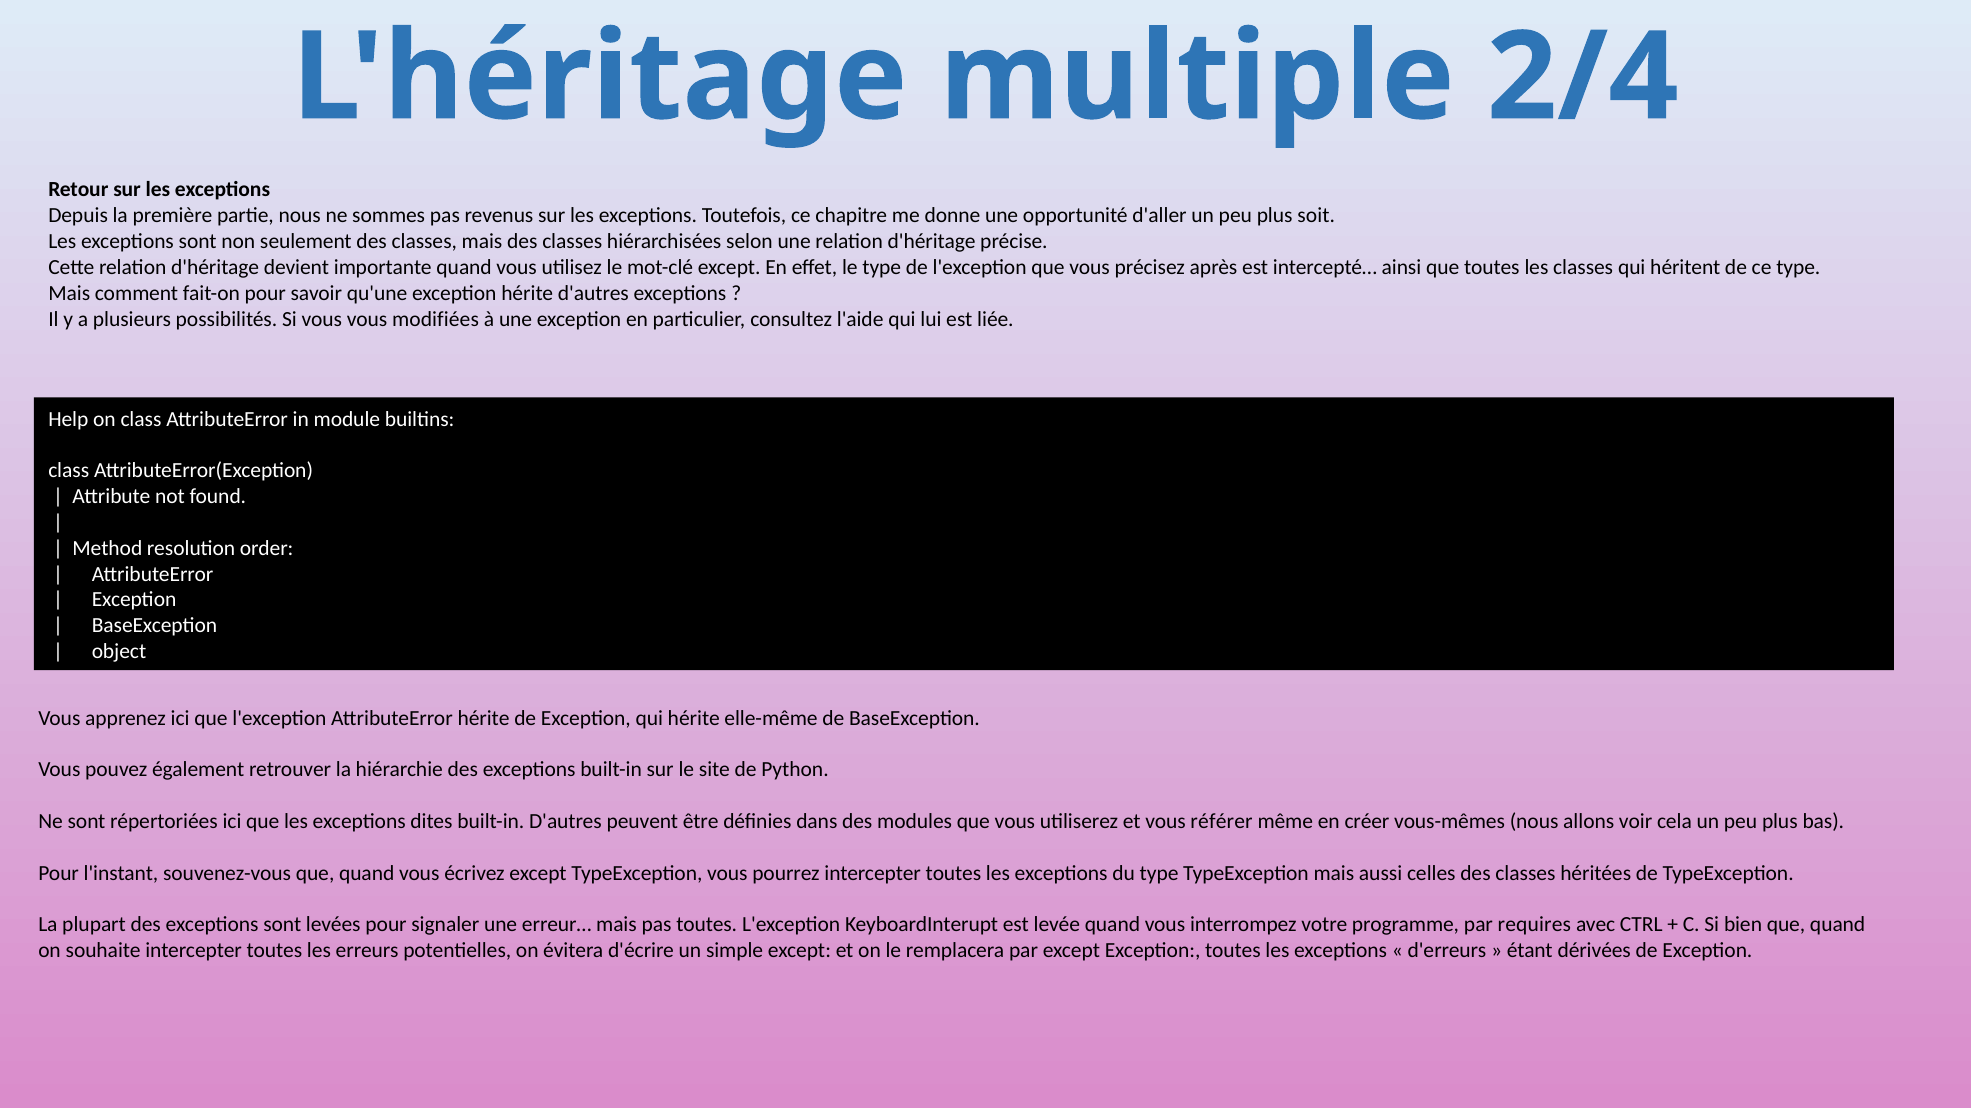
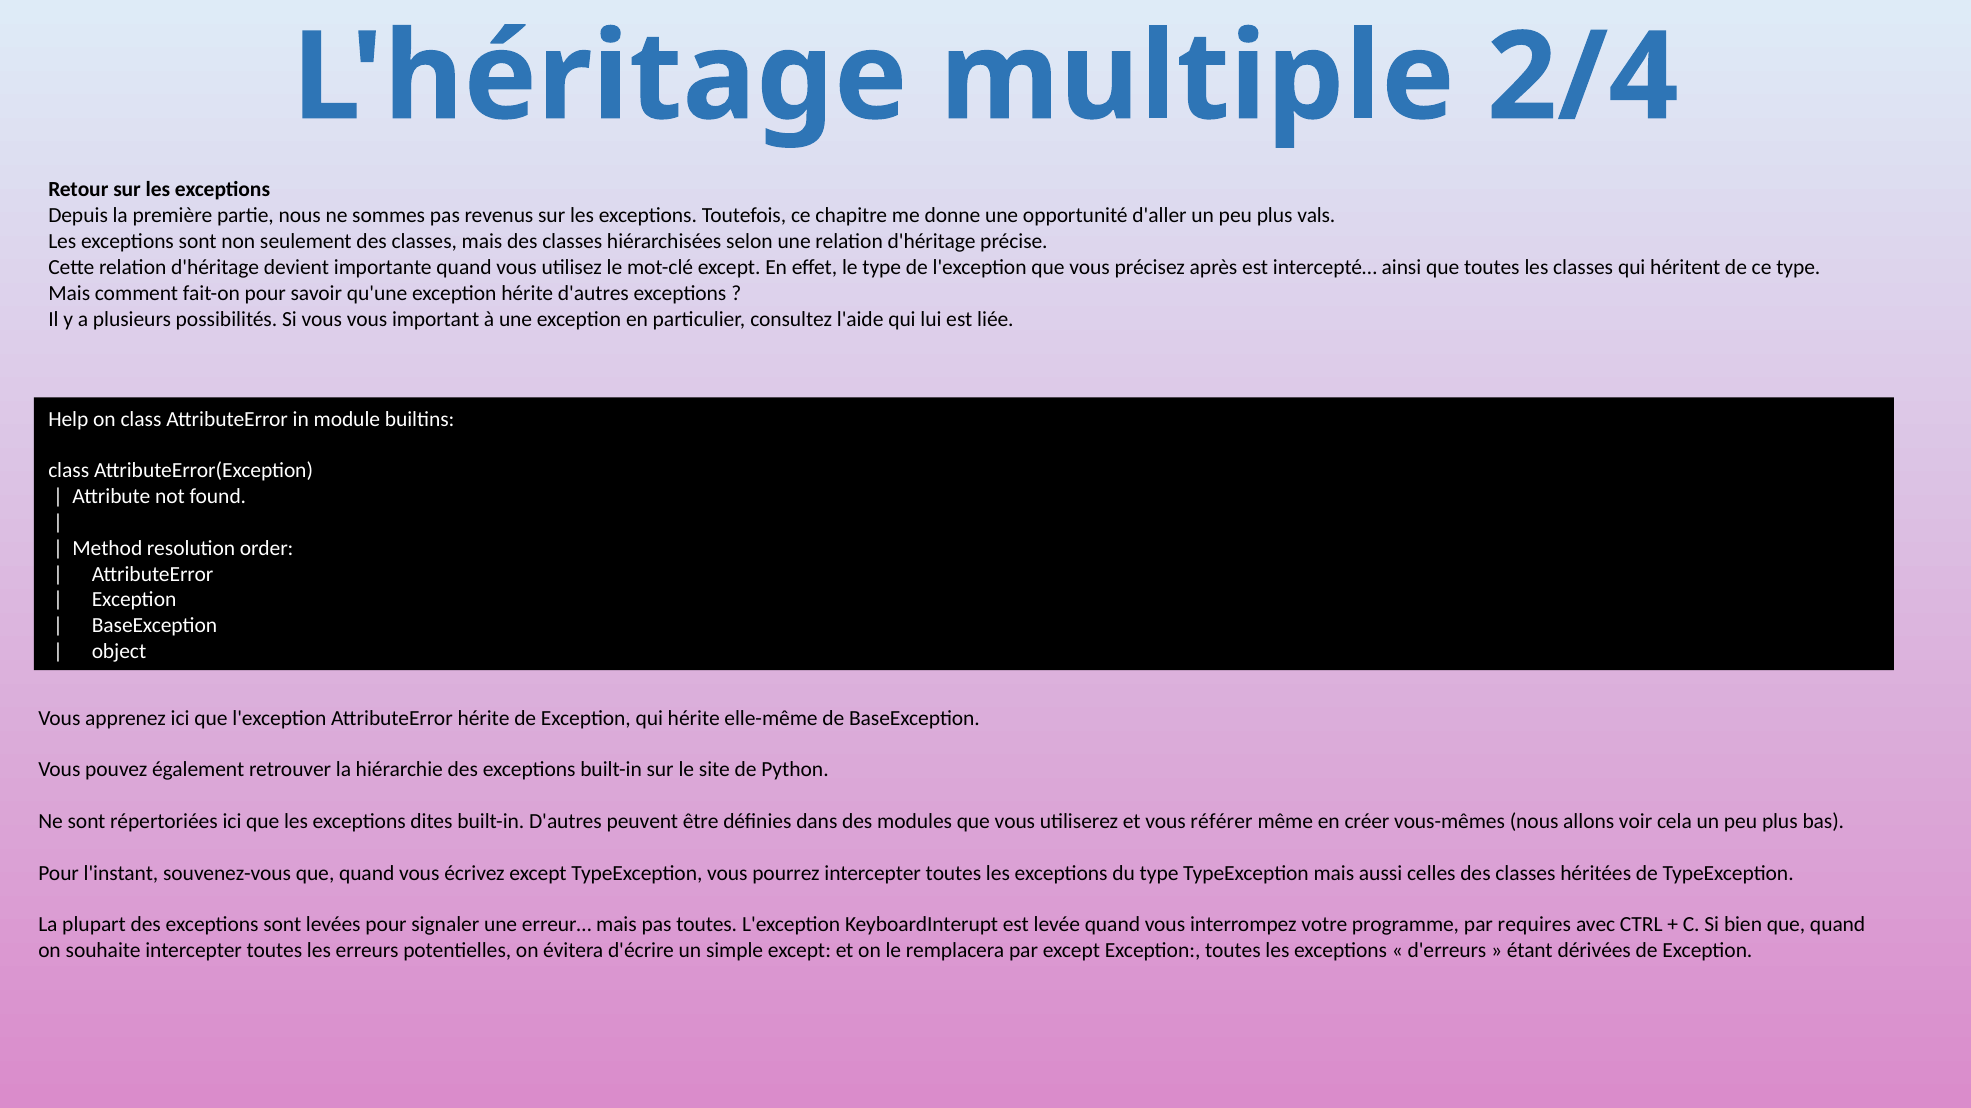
soit: soit -> vals
modifiées: modifiées -> important
